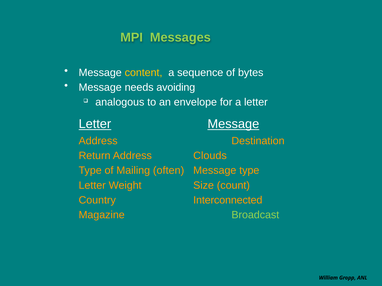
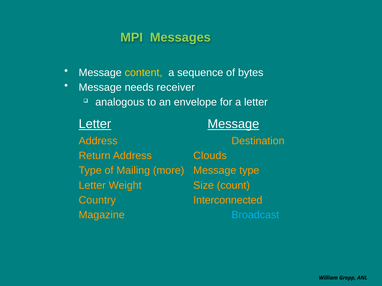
avoiding: avoiding -> receiver
often: often -> more
Broadcast colour: light green -> light blue
